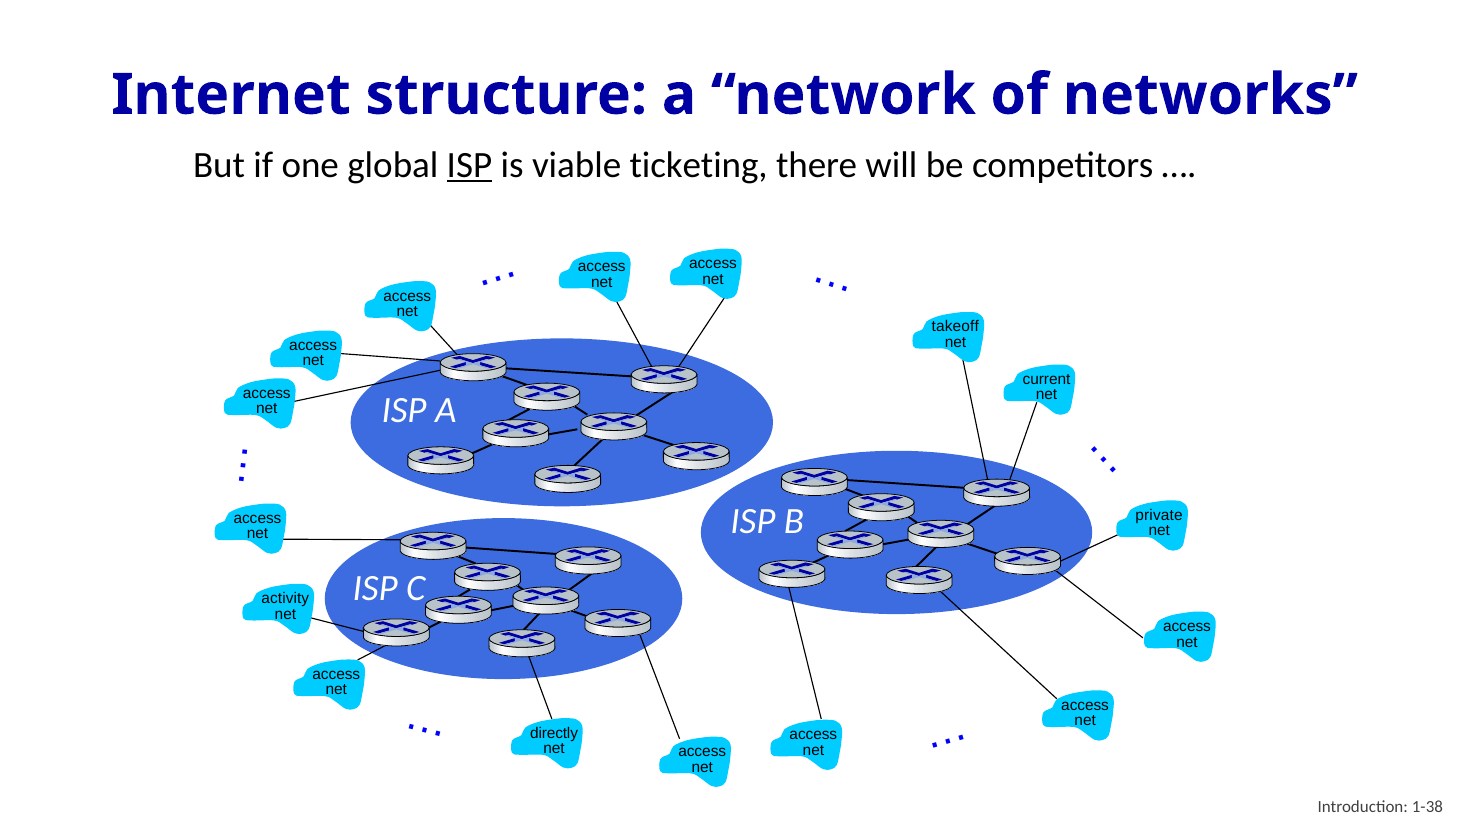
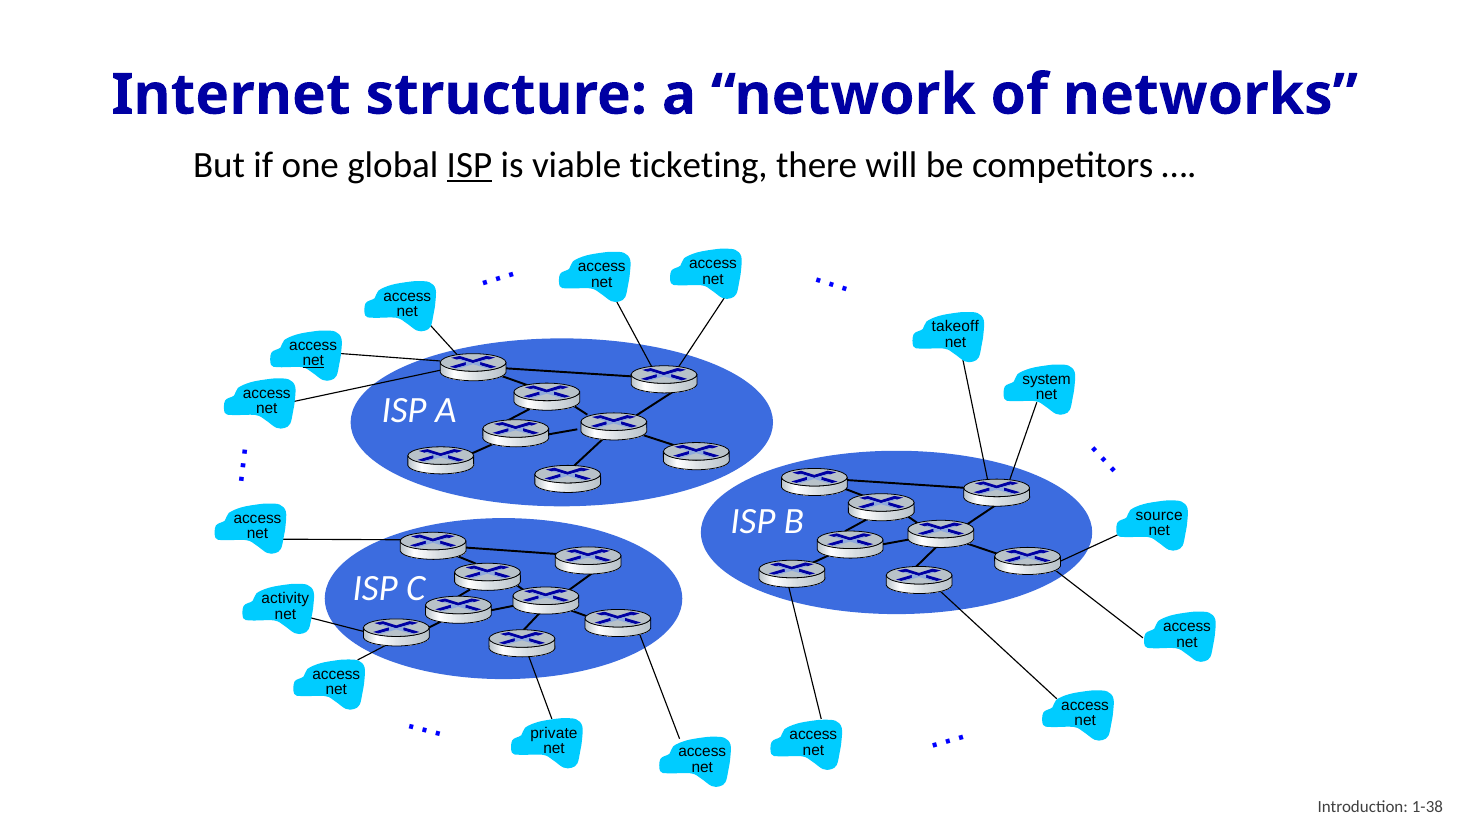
net at (313, 361) underline: none -> present
current: current -> system
private: private -> source
directly: directly -> private
